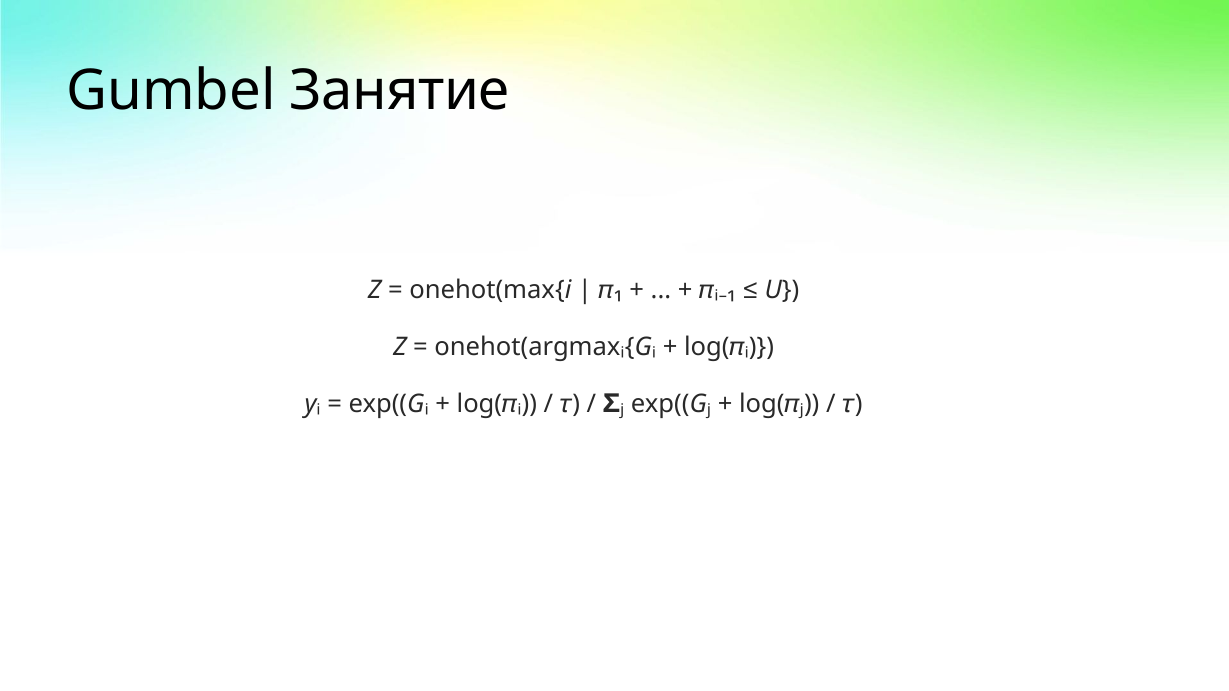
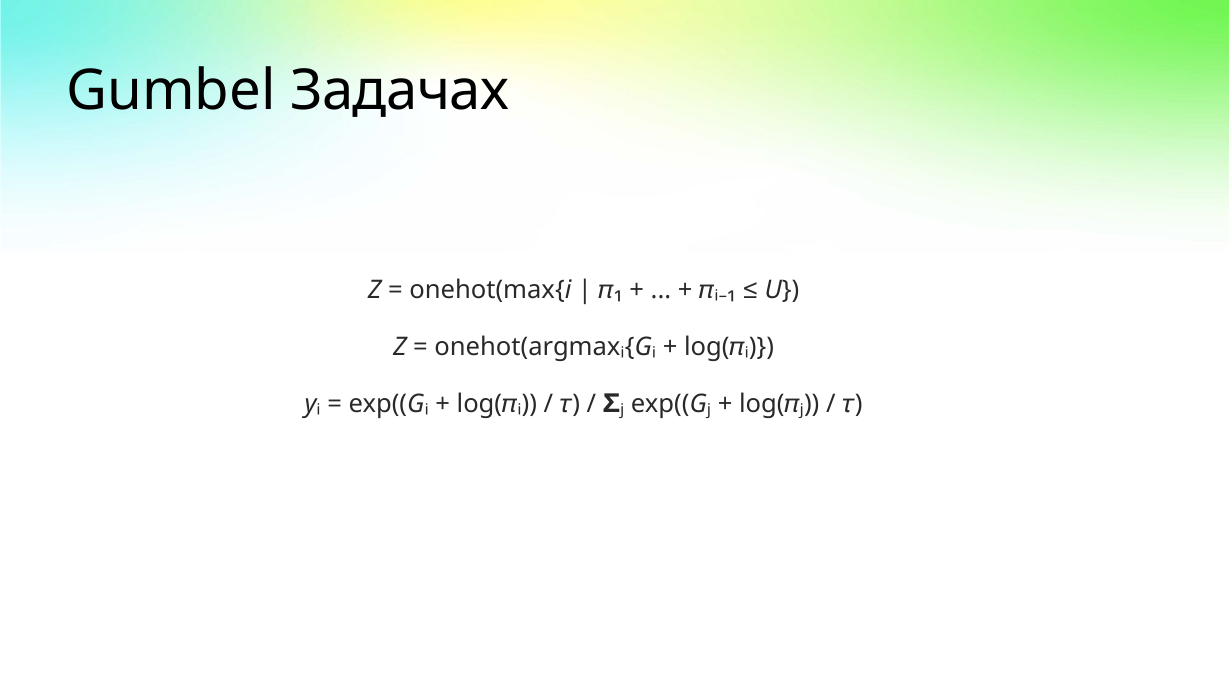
Занятие: Занятие -> Задачах
